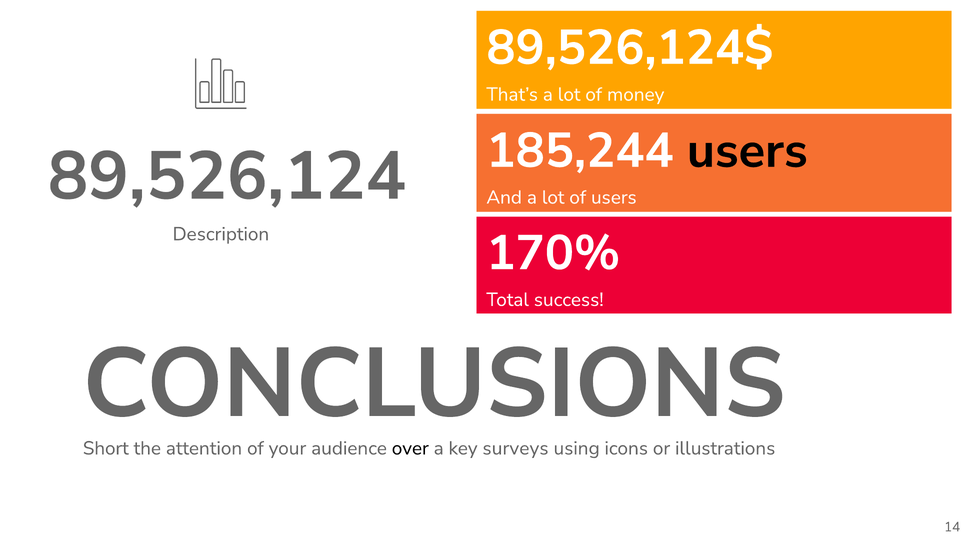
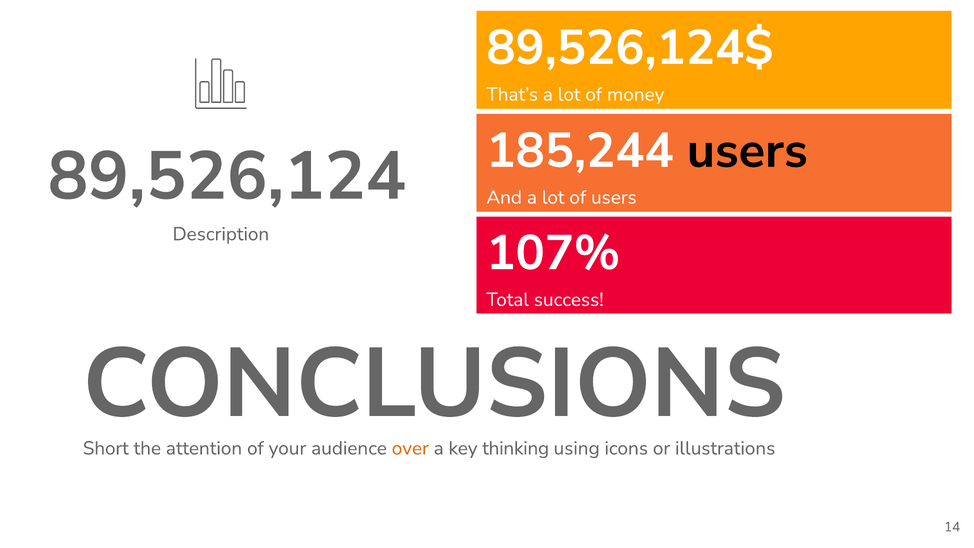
170%: 170% -> 107%
over colour: black -> orange
surveys: surveys -> thinking
